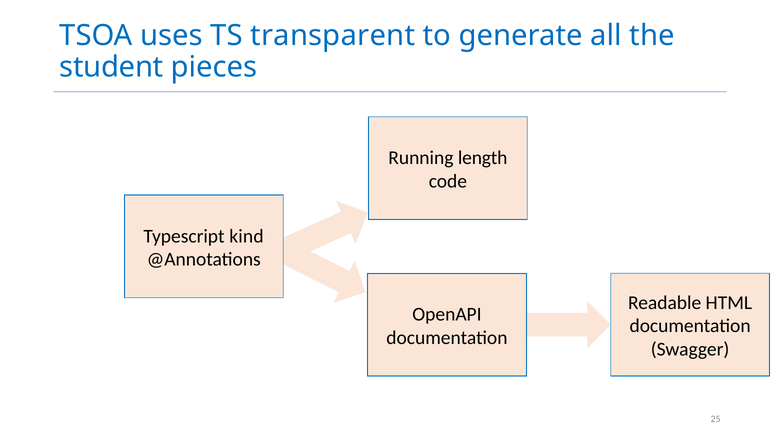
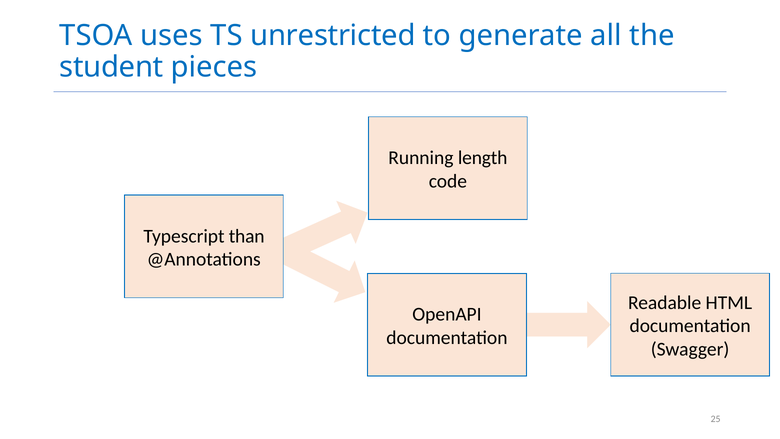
transparent: transparent -> unrestricted
kind: kind -> than
